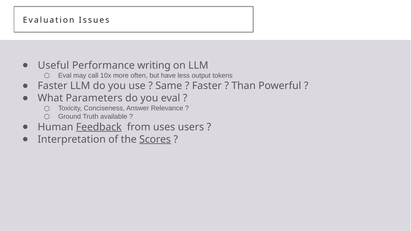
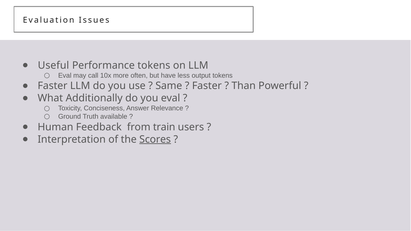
Performance writing: writing -> tokens
Parameters: Parameters -> Additionally
Feedback underline: present -> none
uses: uses -> train
